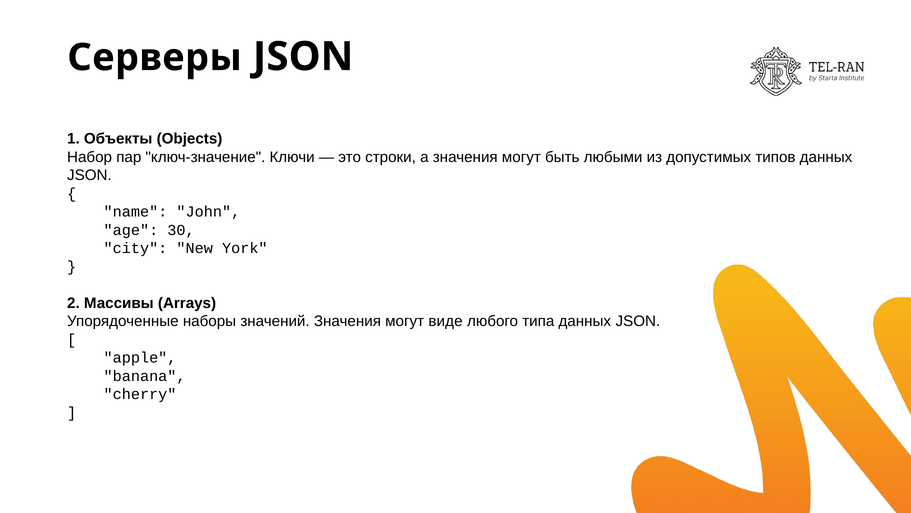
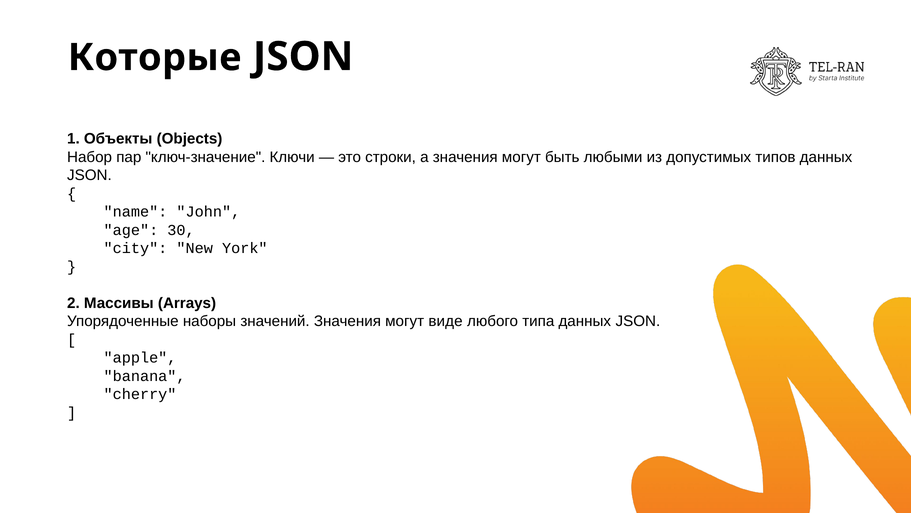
Серверы: Серверы -> Которые
